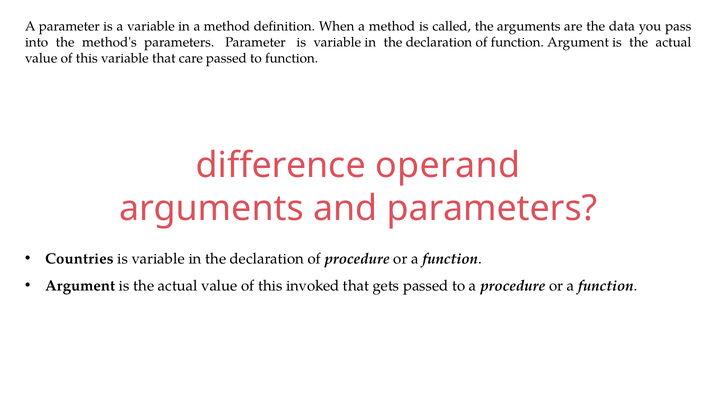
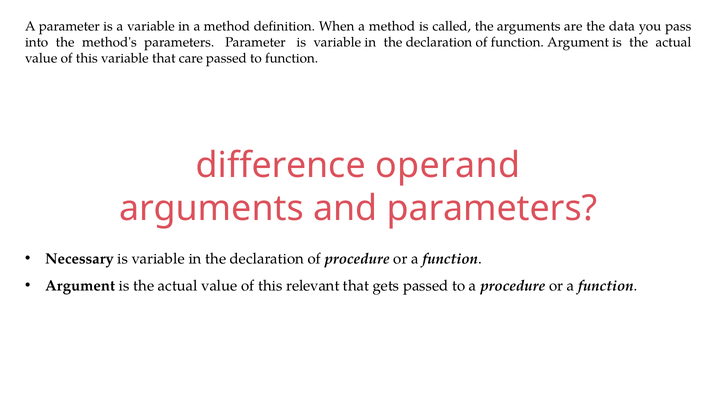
Countries: Countries -> Necessary
invoked: invoked -> relevant
